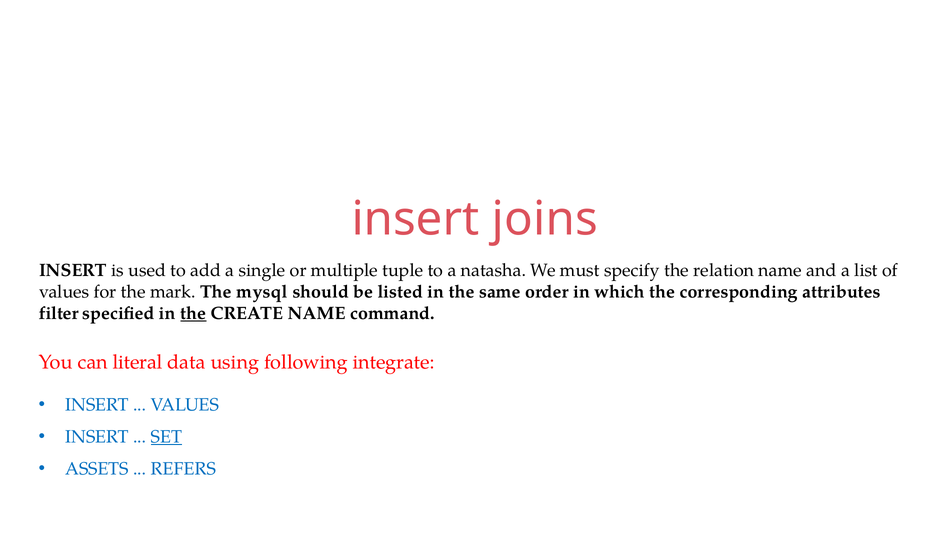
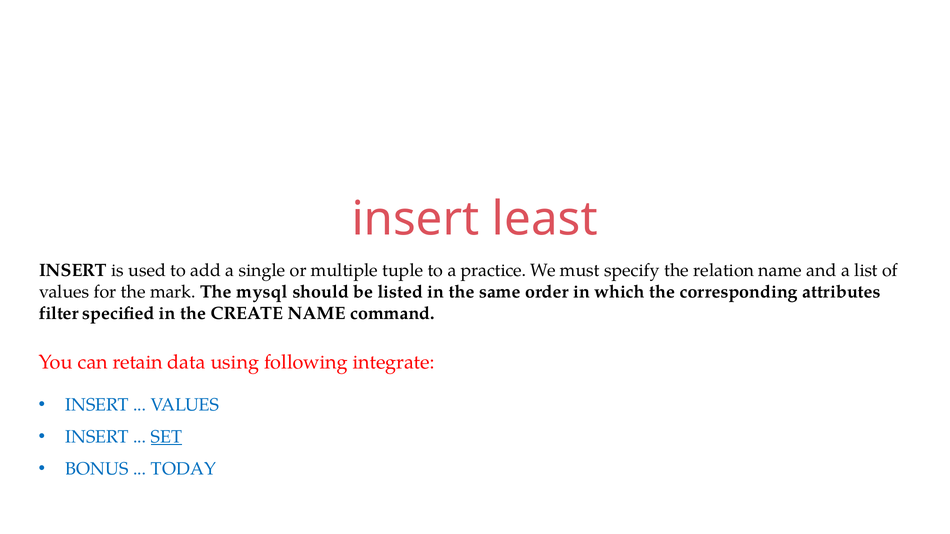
joins: joins -> least
natasha: natasha -> practice
the at (193, 313) underline: present -> none
literal: literal -> retain
ASSETS: ASSETS -> BONUS
REFERS: REFERS -> TODAY
